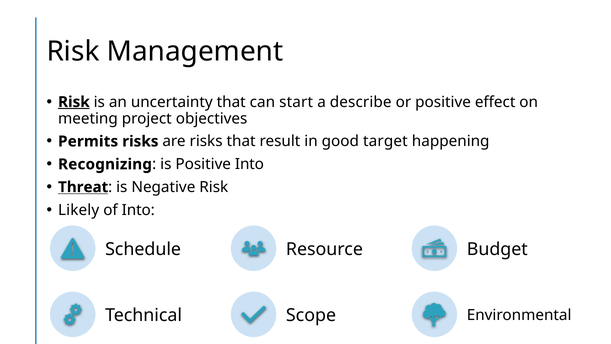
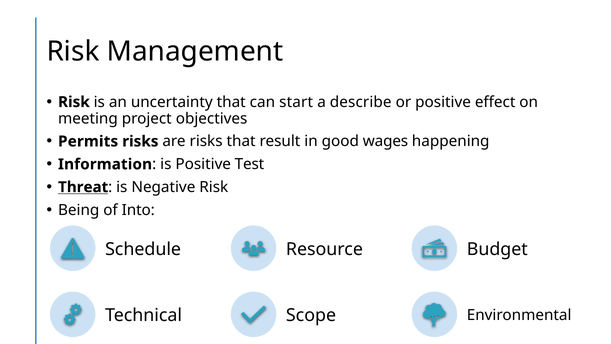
Risk at (74, 102) underline: present -> none
target: target -> wages
Recognizing: Recognizing -> Information
Positive Into: Into -> Test
Likely: Likely -> Being
